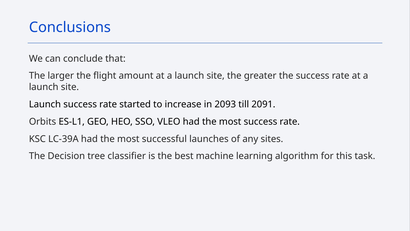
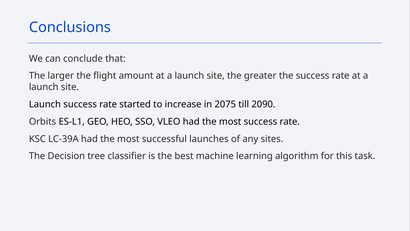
2093: 2093 -> 2075
2091: 2091 -> 2090
